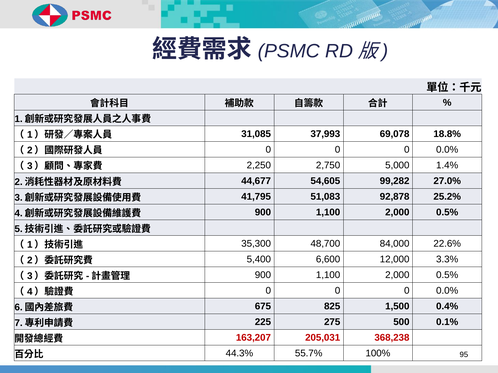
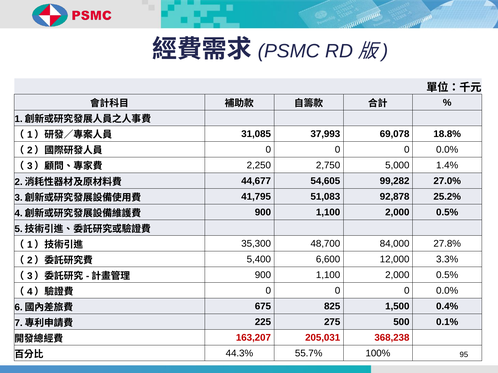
22.6%: 22.6% -> 27.8%
